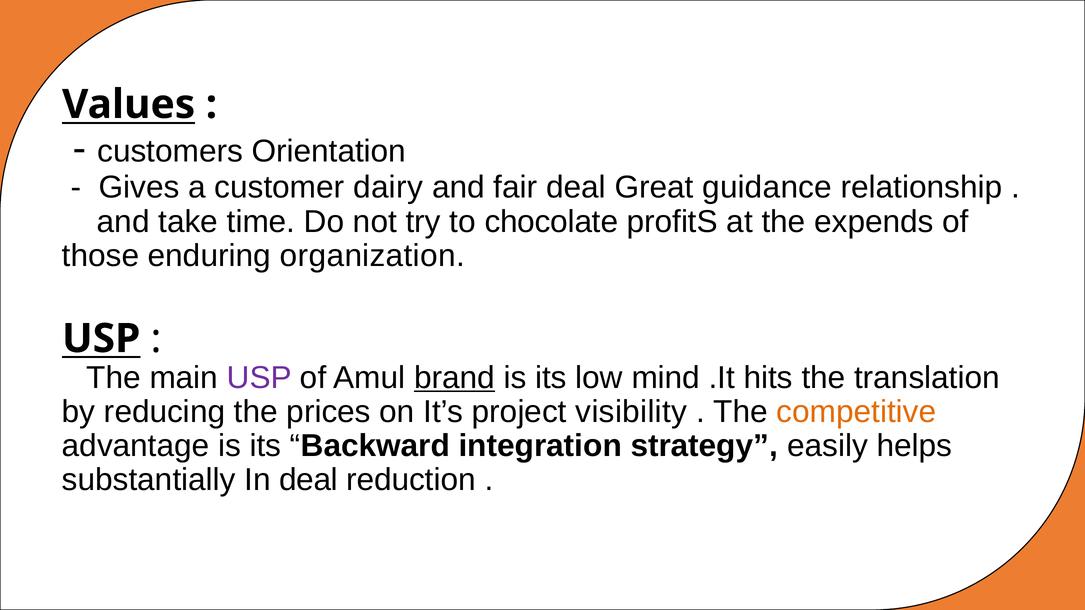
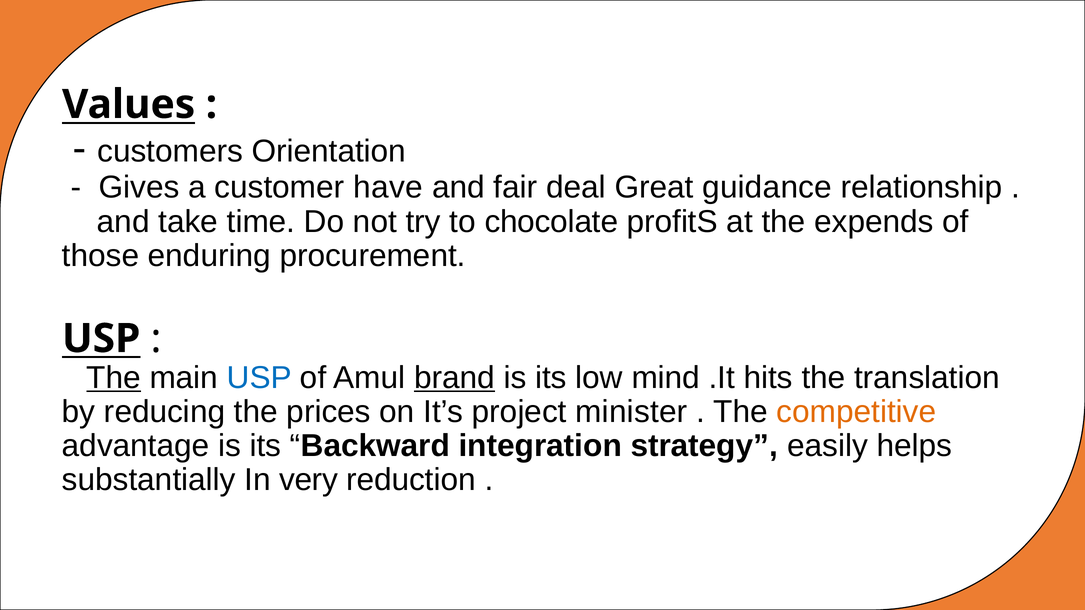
dairy: dairy -> have
organization: organization -> procurement
The at (114, 378) underline: none -> present
USP at (259, 378) colour: purple -> blue
visibility: visibility -> minister
In deal: deal -> very
